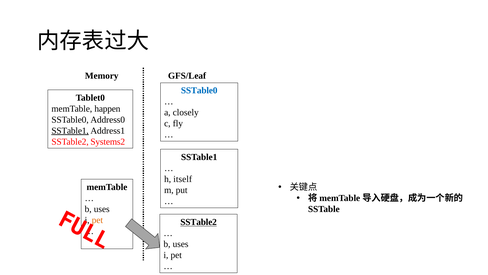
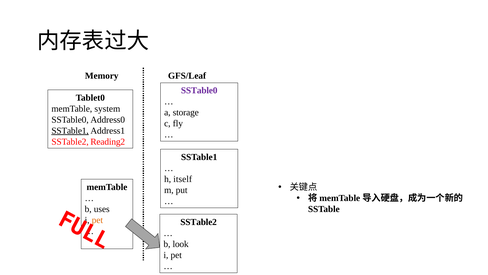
SSTable0 at (199, 90) colour: blue -> purple
happen: happen -> system
closely: closely -> storage
Systems2: Systems2 -> Reading2
SSTable2 at (199, 222) underline: present -> none
uses at (181, 244): uses -> look
